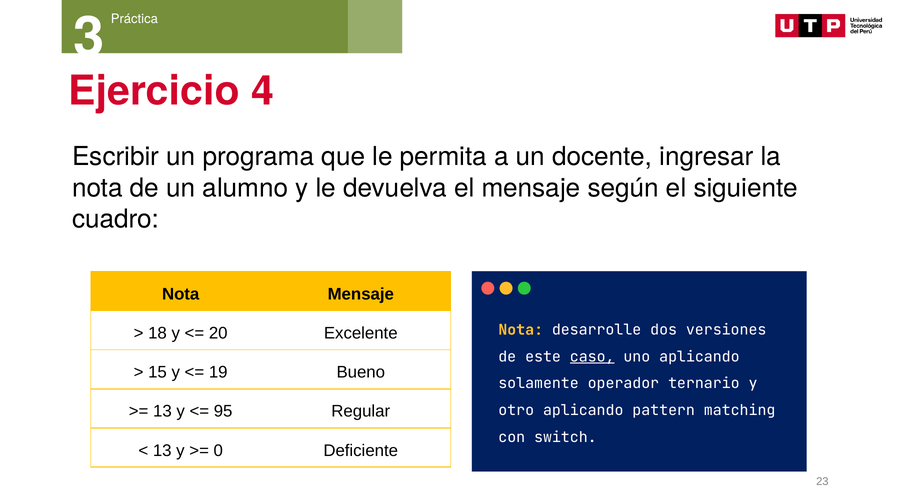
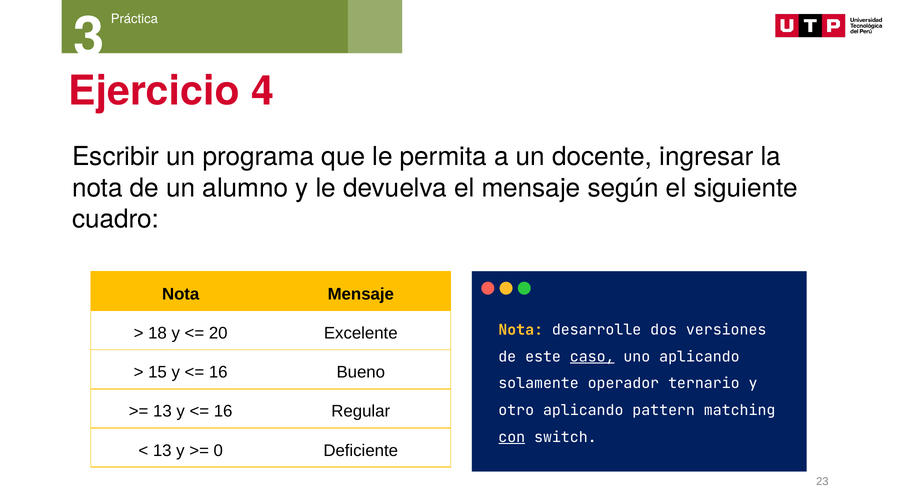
19 at (218, 373): 19 -> 16
95 at (223, 412): 95 -> 16
con underline: none -> present
